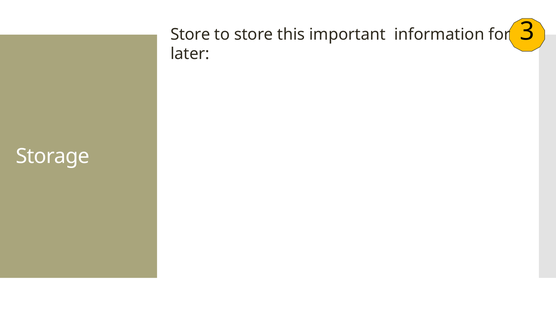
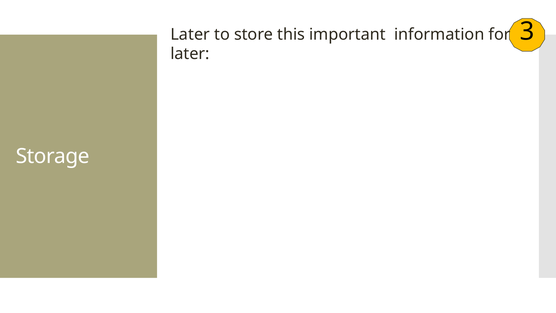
Store at (190, 34): Store -> Later
